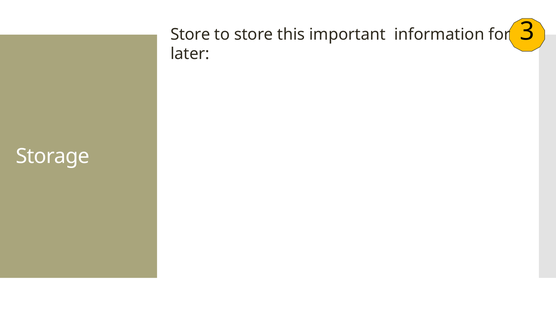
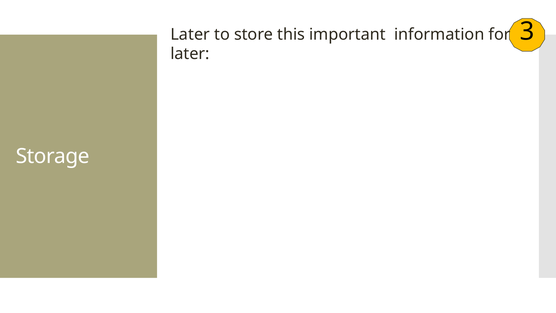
Store at (190, 34): Store -> Later
